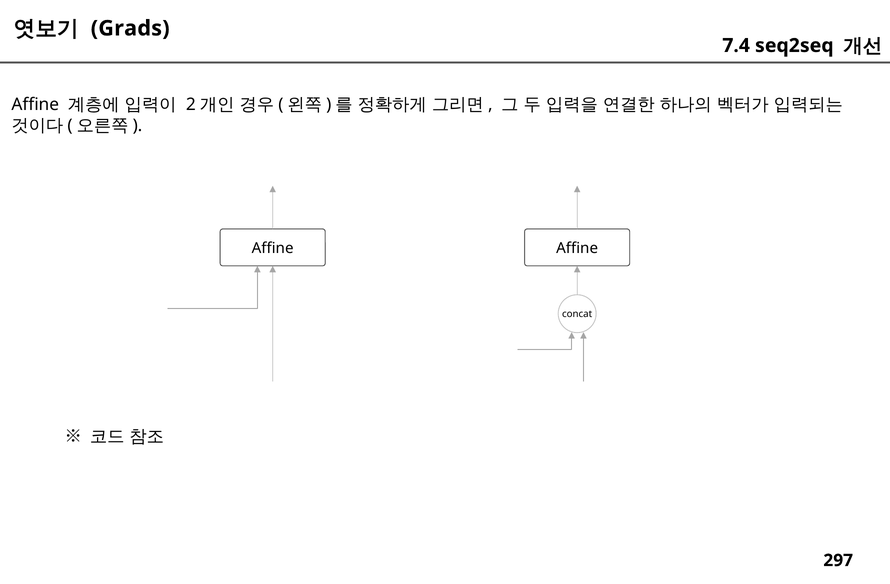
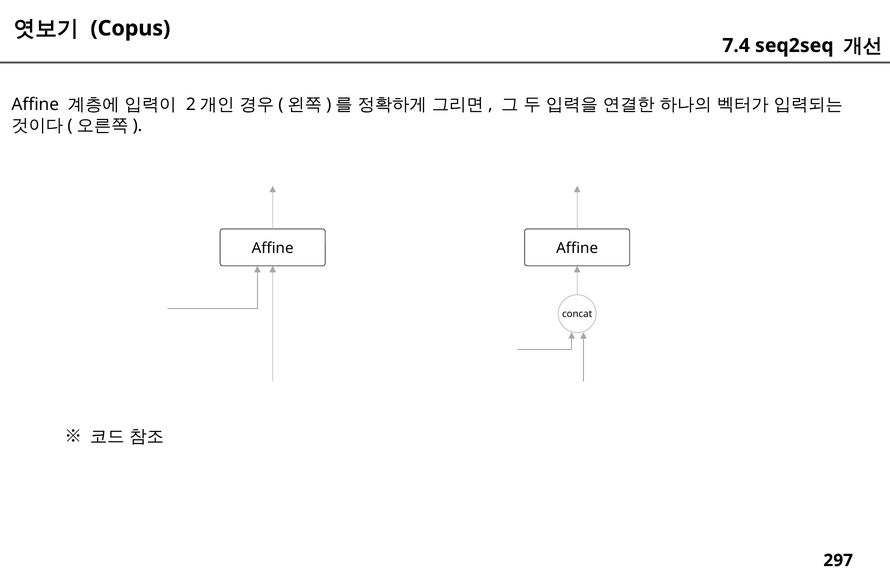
Grads: Grads -> Copus
